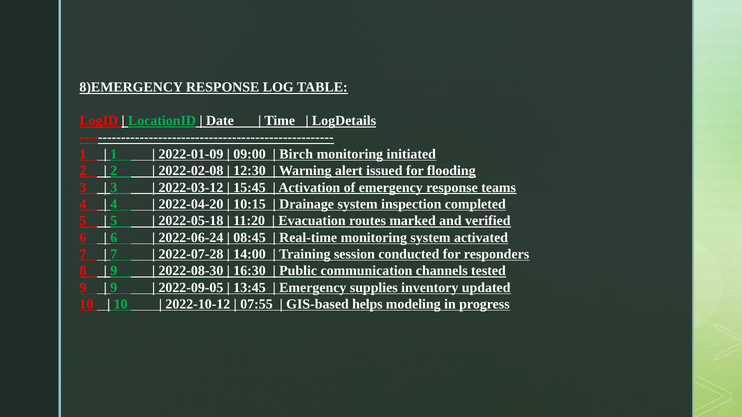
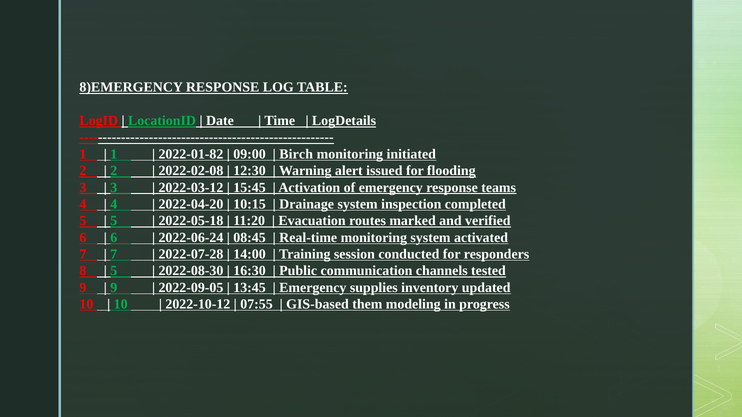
2022-01-09: 2022-01-09 -> 2022-01-82
9 at (114, 271): 9 -> 5
helps: helps -> them
